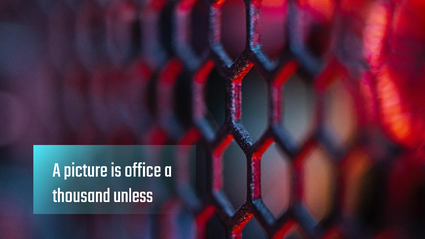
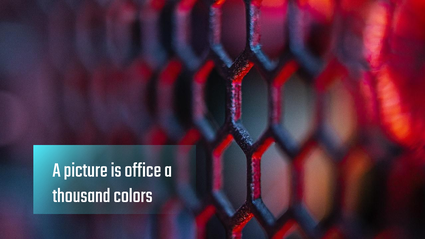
unless: unless -> colors
